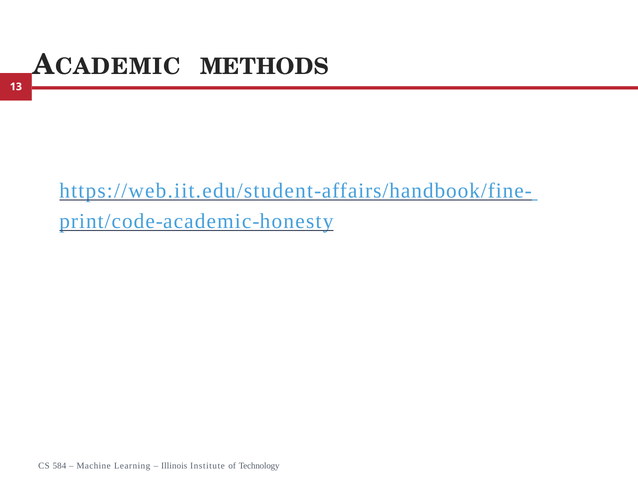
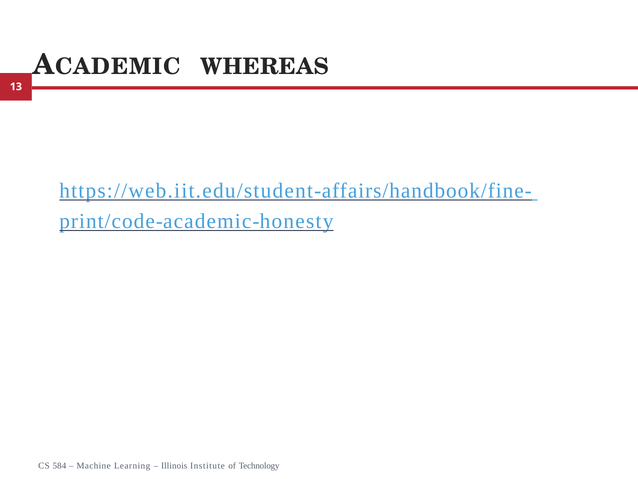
METHODS: METHODS -> WHEREAS
